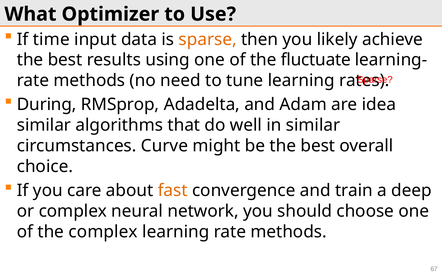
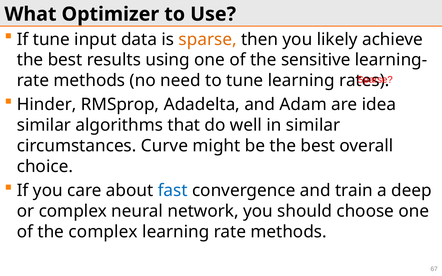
If time: time -> tune
fluctuate: fluctuate -> sensitive
During: During -> Hinder
fast colour: orange -> blue
